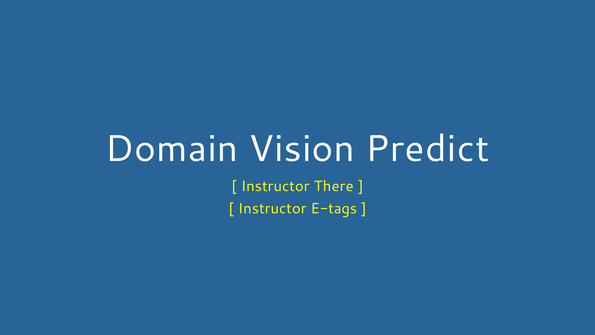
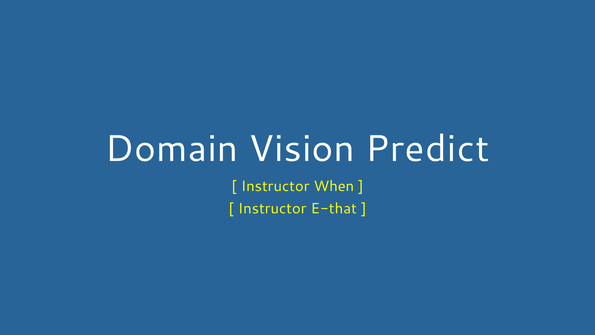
There: There -> When
E-tags: E-tags -> E-that
